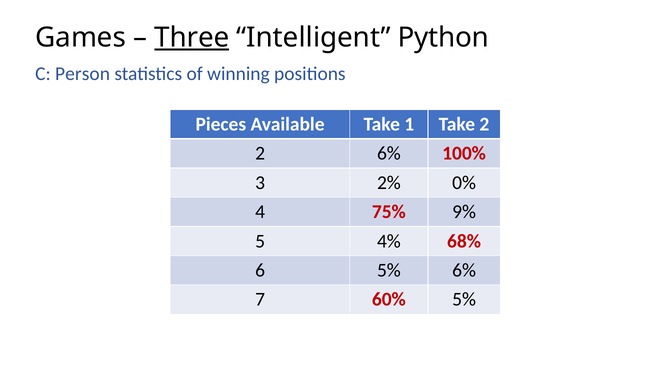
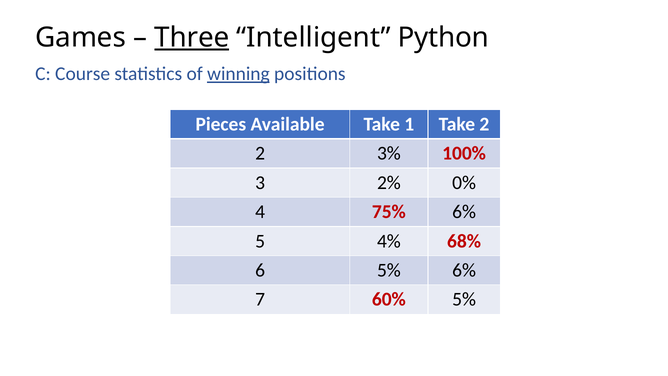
Person: Person -> Course
winning underline: none -> present
6% at (389, 153): 6% -> 3%
9% at (464, 212): 9% -> 6%
